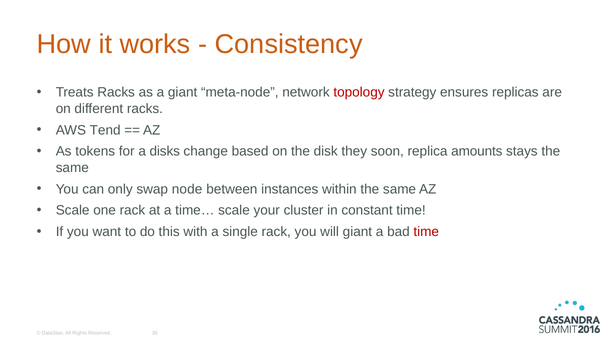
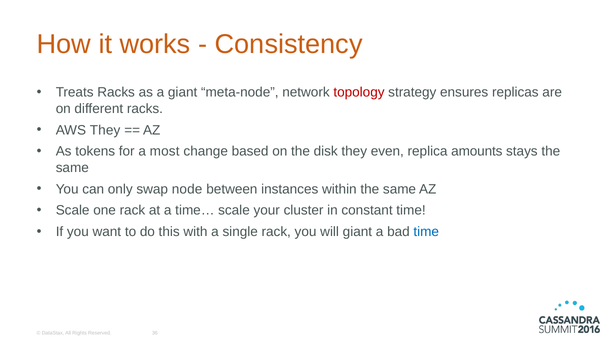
AWS Tend: Tend -> They
disks: disks -> most
soon: soon -> even
time at (426, 232) colour: red -> blue
